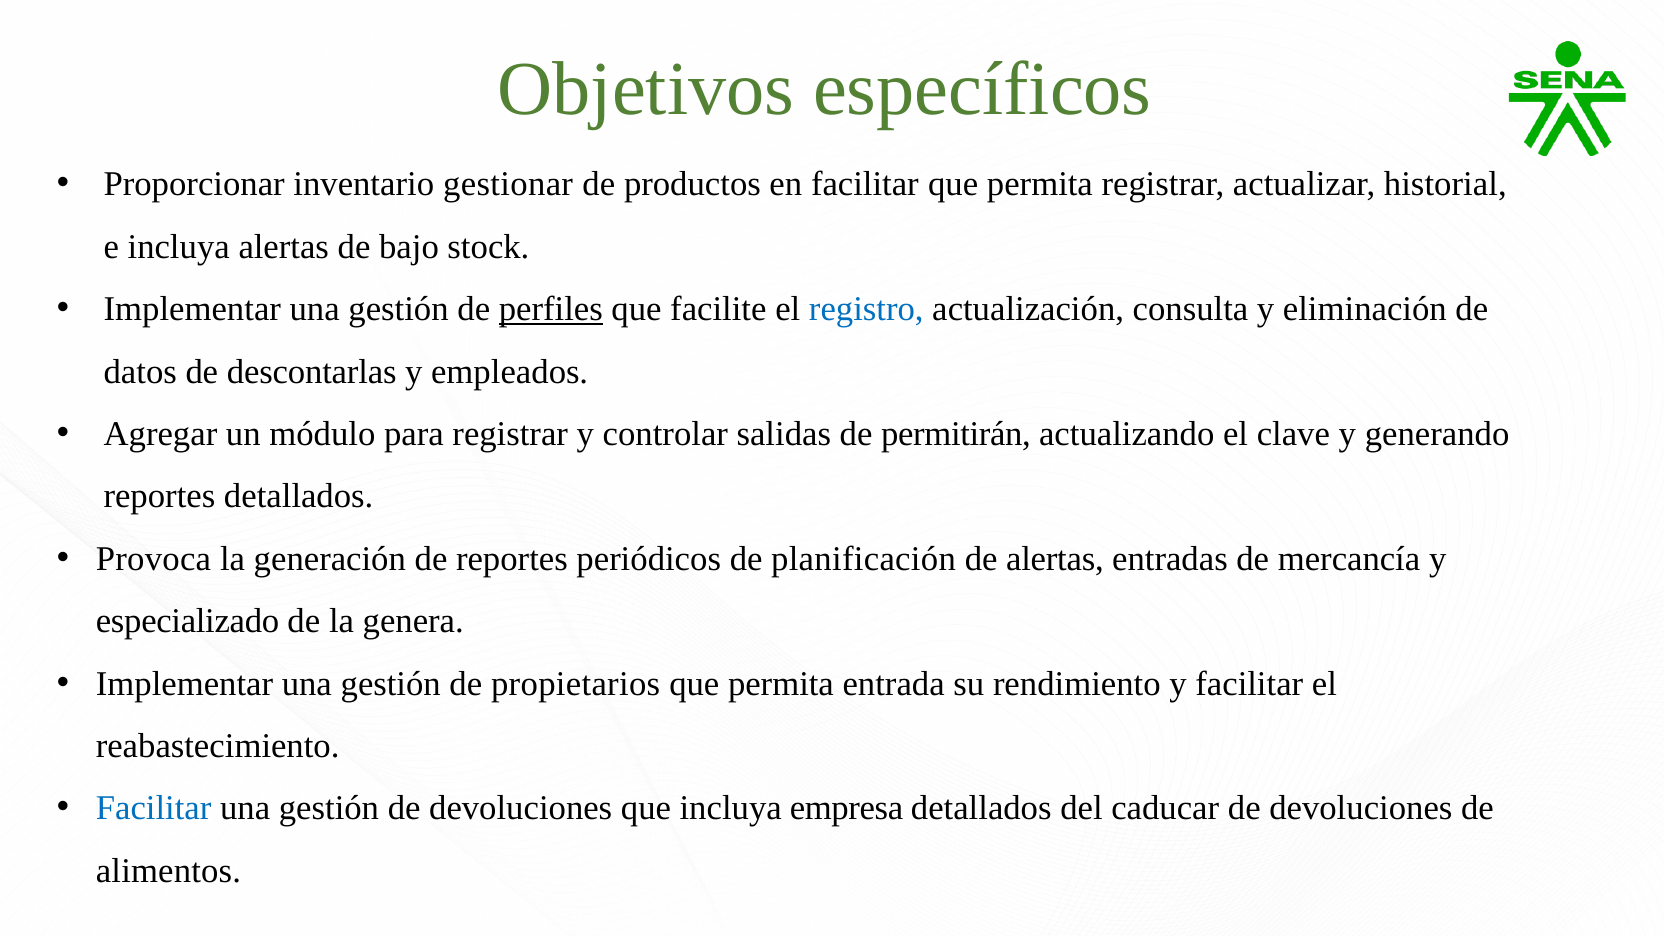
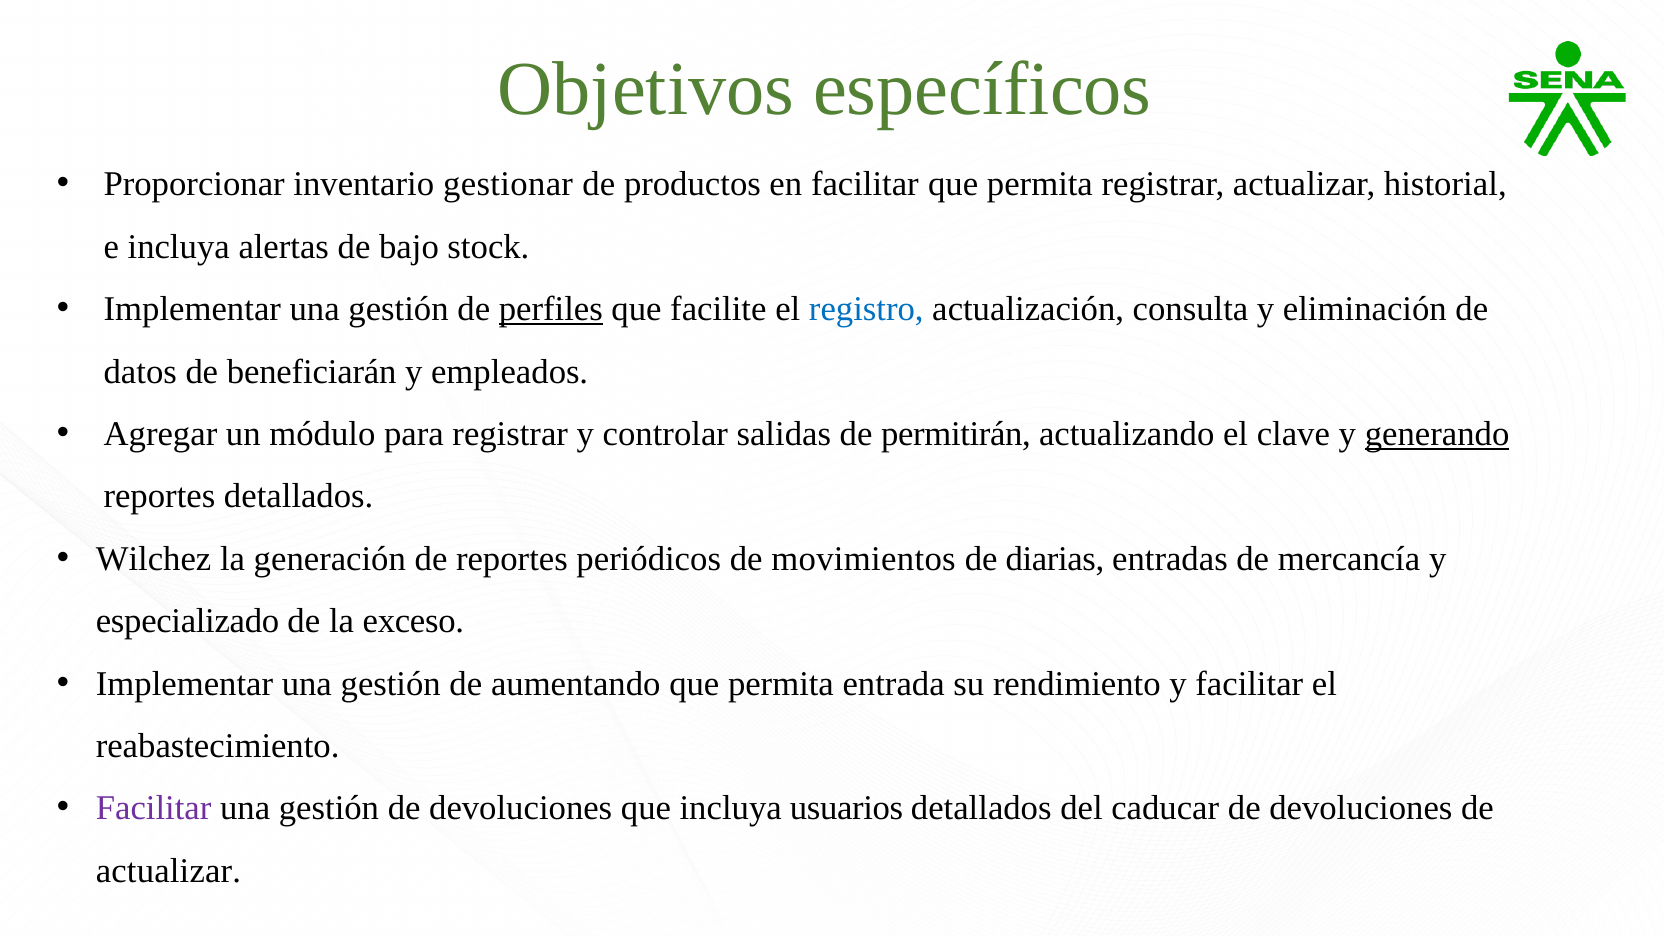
descontarlas: descontarlas -> beneficiarán
generando underline: none -> present
Provoca: Provoca -> Wilchez
planificación: planificación -> movimientos
de alertas: alertas -> diarias
genera: genera -> exceso
propietarios: propietarios -> aumentando
Facilitar at (154, 808) colour: blue -> purple
empresa: empresa -> usuarios
alimentos at (168, 871): alimentos -> actualizar
